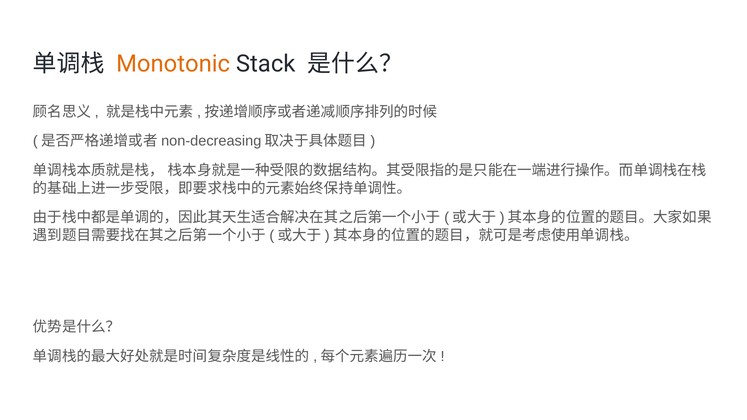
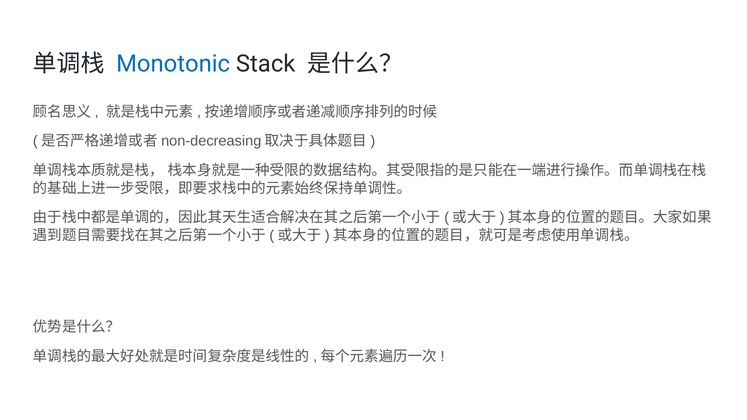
Monotonic colour: orange -> blue
